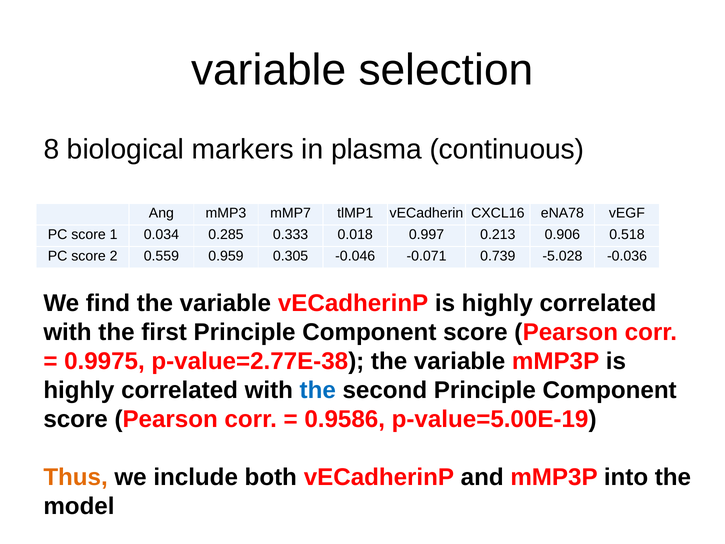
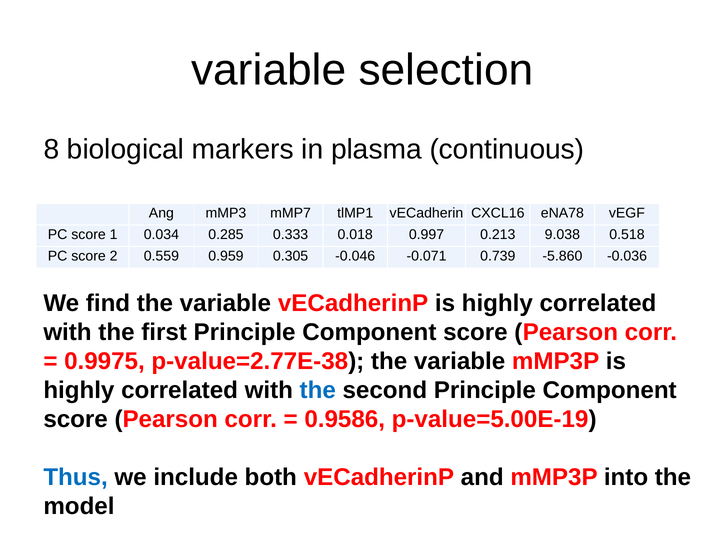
0.906: 0.906 -> 9.038
-5.028: -5.028 -> -5.860
Thus colour: orange -> blue
